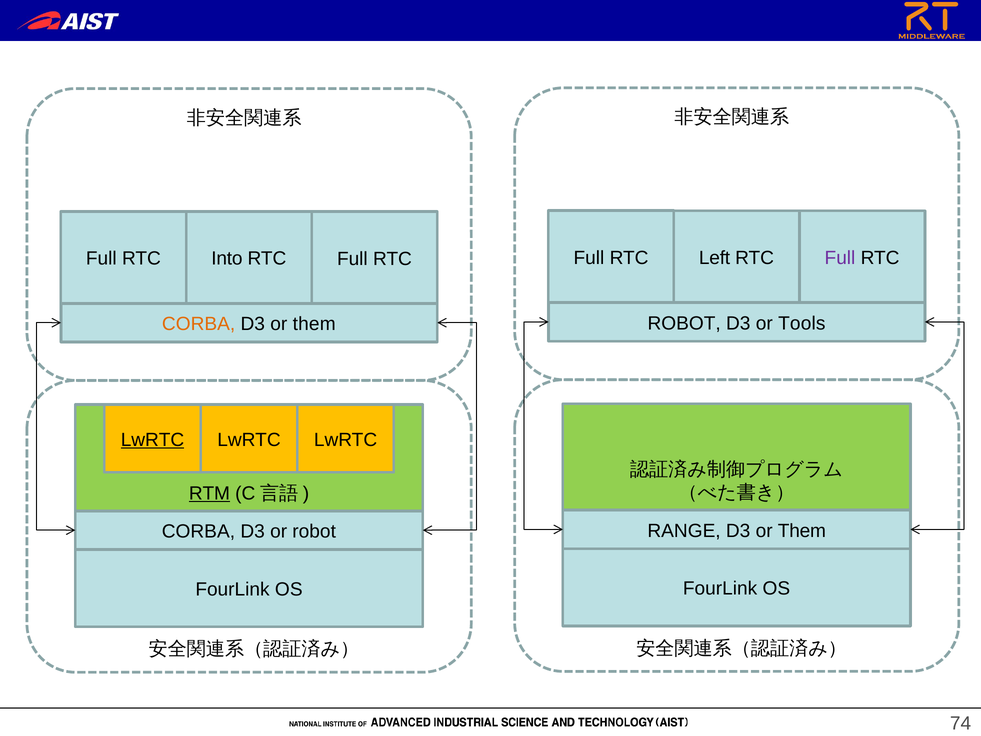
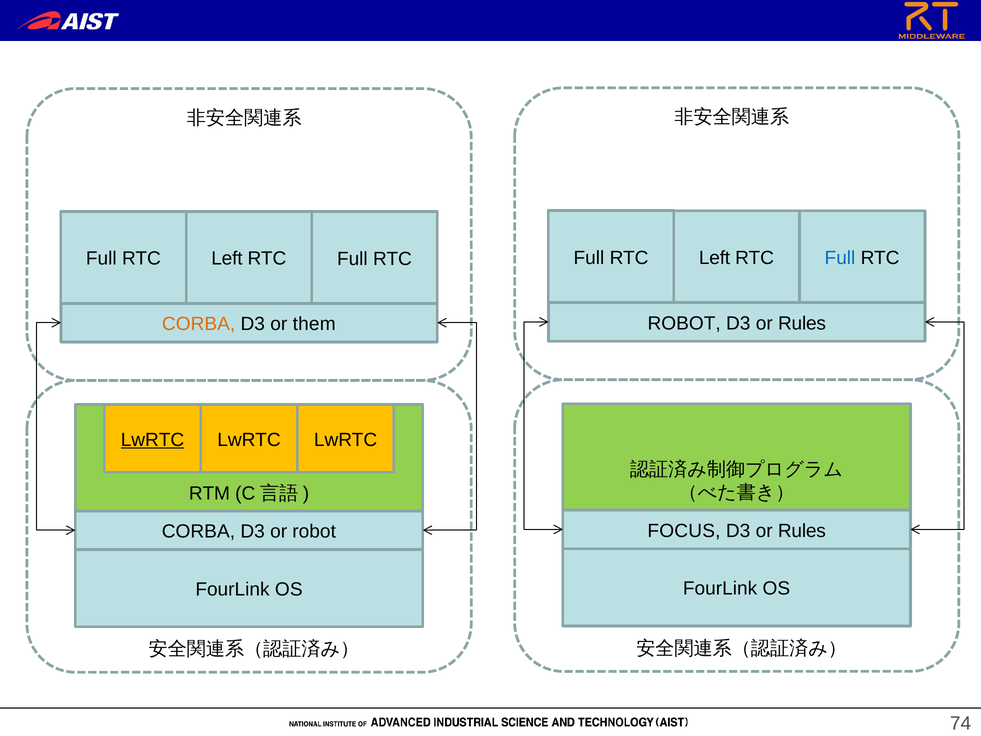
Full at (840, 258) colour: purple -> blue
Into at (227, 259): Into -> Left
Tools at (802, 323): Tools -> Rules
RTM underline: present -> none
RANGE: RANGE -> FOCUS
Them at (802, 531): Them -> Rules
